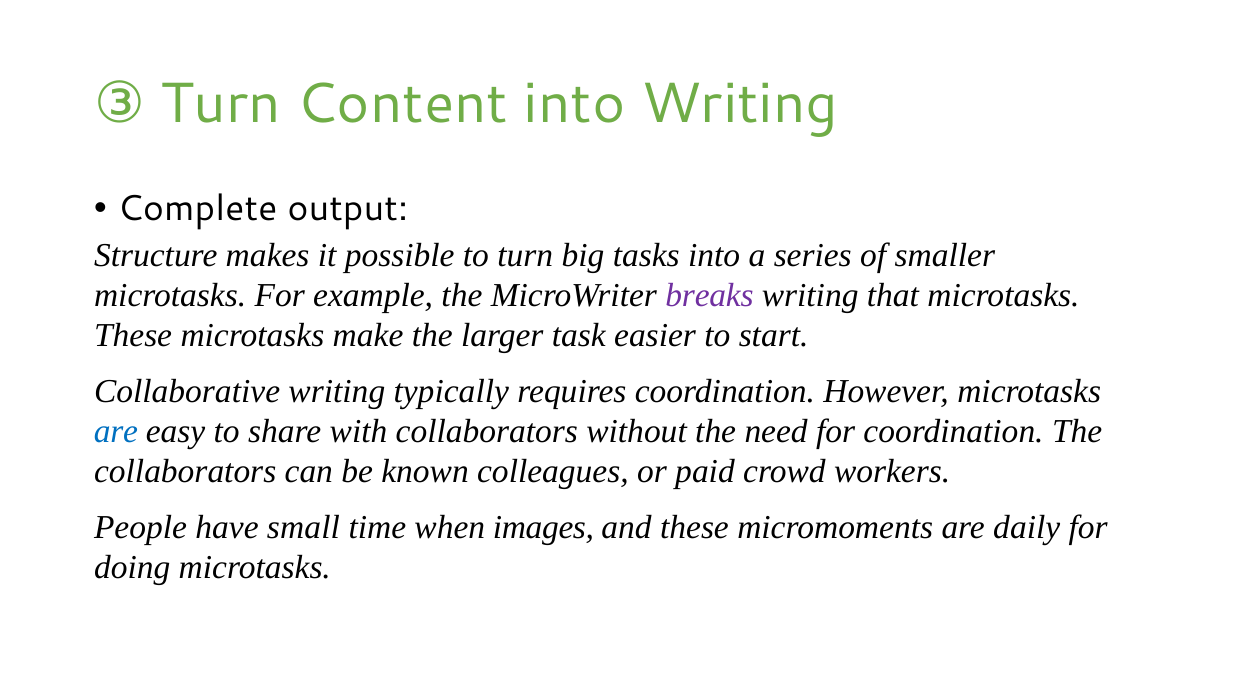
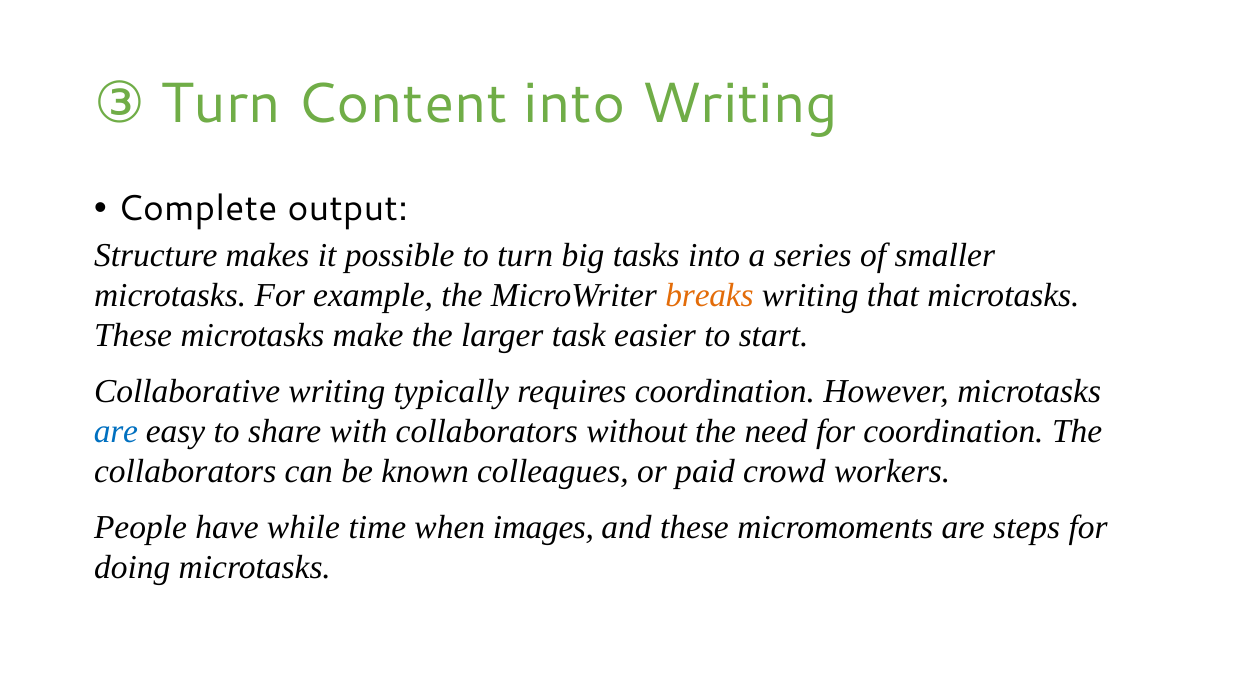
breaks colour: purple -> orange
small: small -> while
daily: daily -> steps
